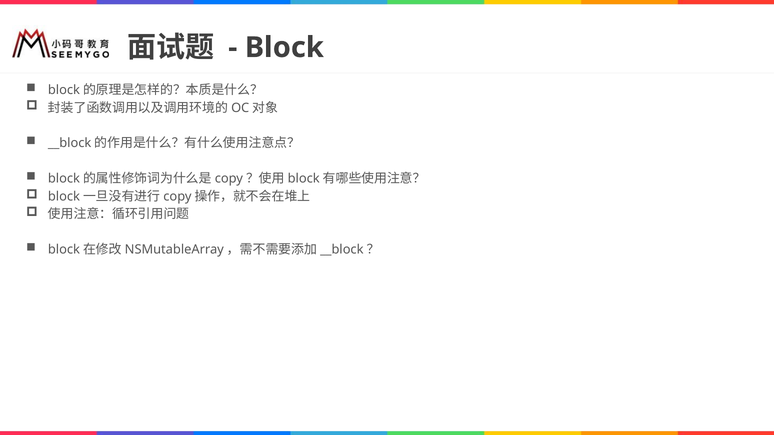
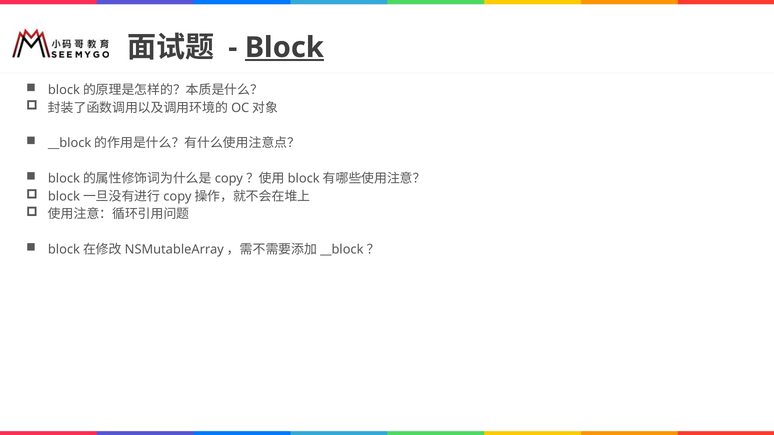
Block underline: none -> present
